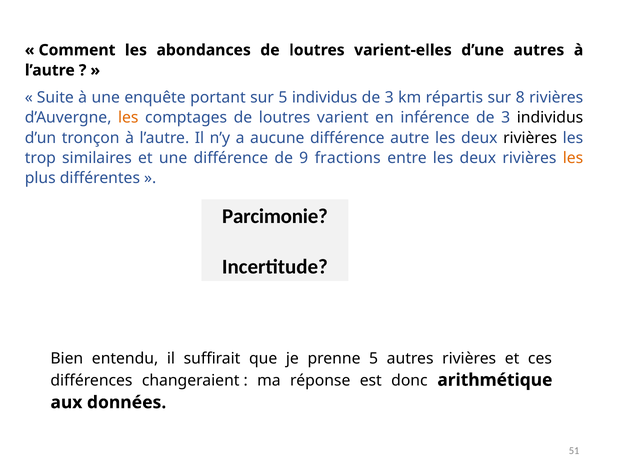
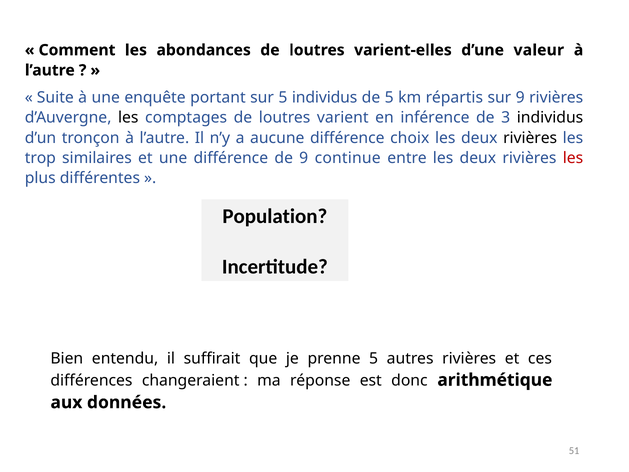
d’une autres: autres -> valeur
3 at (389, 97): 3 -> 5
sur 8: 8 -> 9
les at (128, 118) colour: orange -> black
autre: autre -> choix
fractions: fractions -> continue
les at (573, 158) colour: orange -> red
Parcimonie: Parcimonie -> Population
